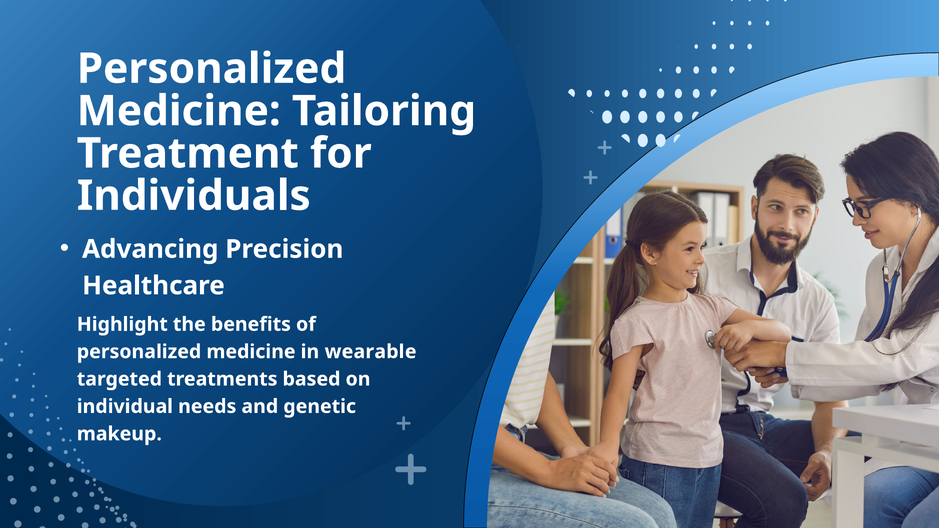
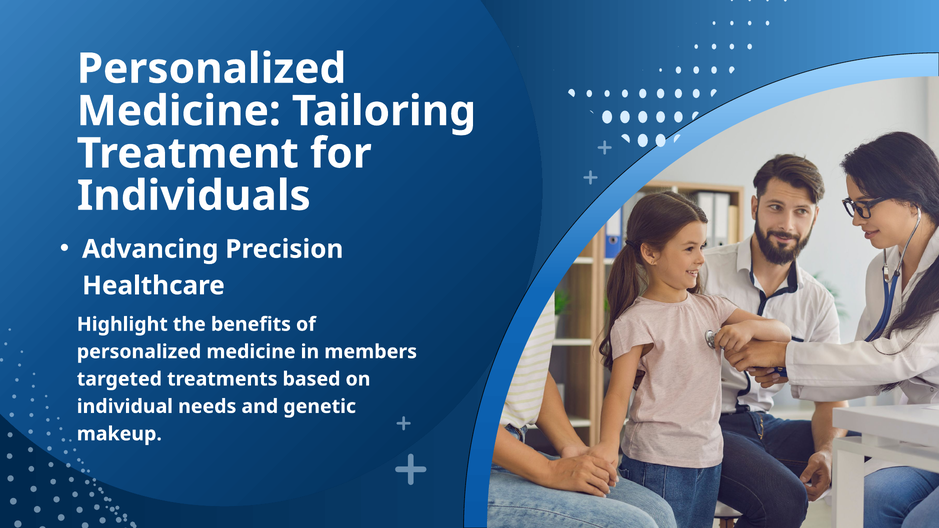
wearable: wearable -> members
